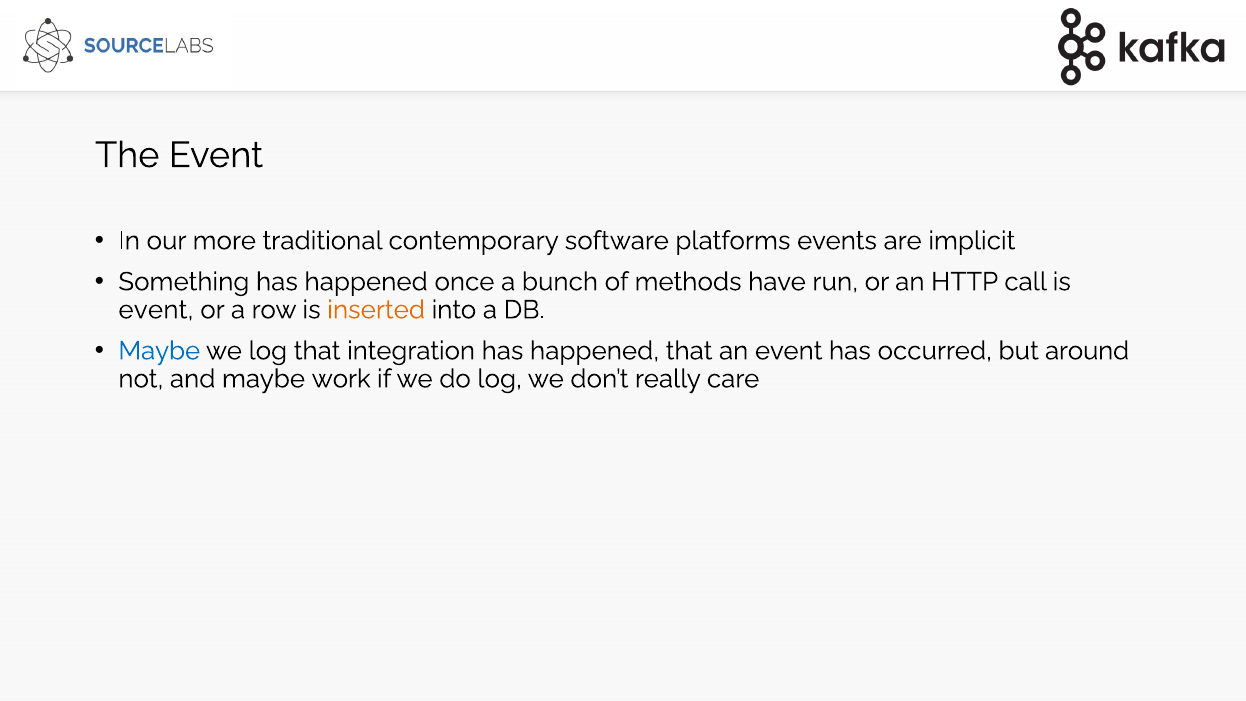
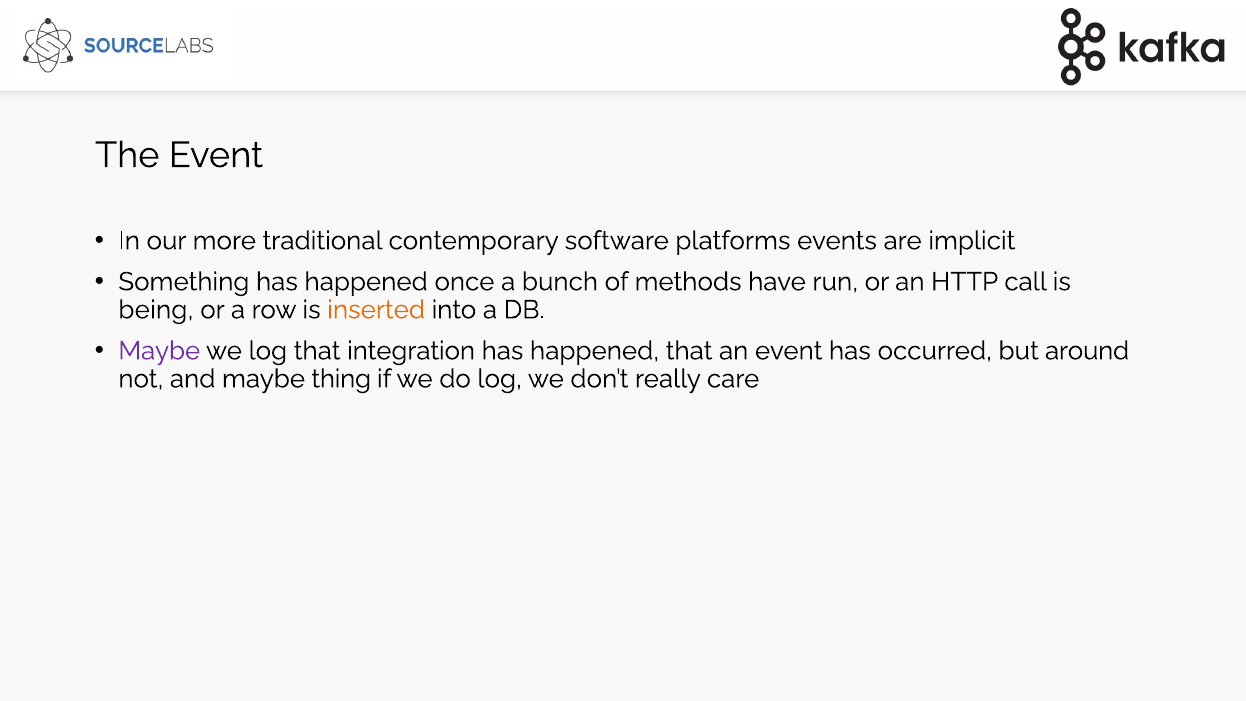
event at (156, 310): event -> being
Maybe at (159, 351) colour: blue -> purple
work: work -> thing
